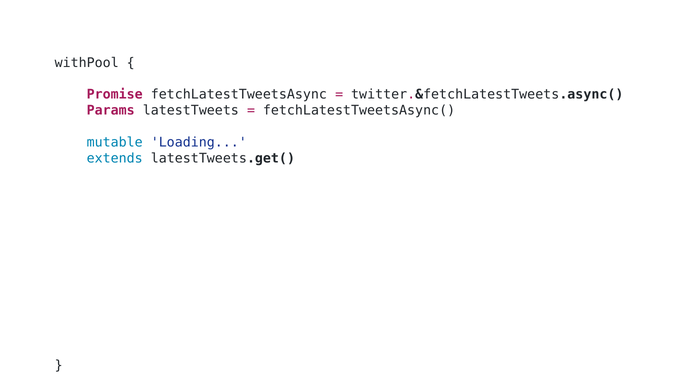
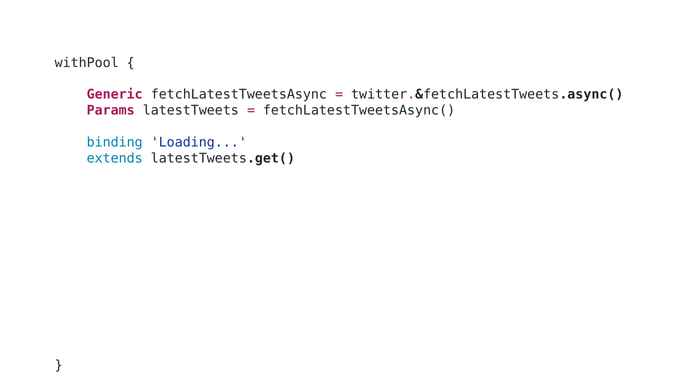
Promise: Promise -> Generic
mutable: mutable -> binding
